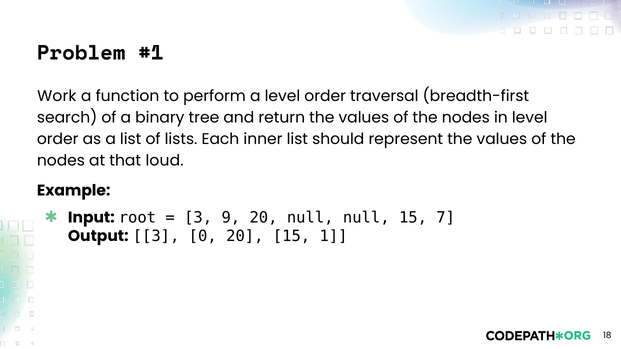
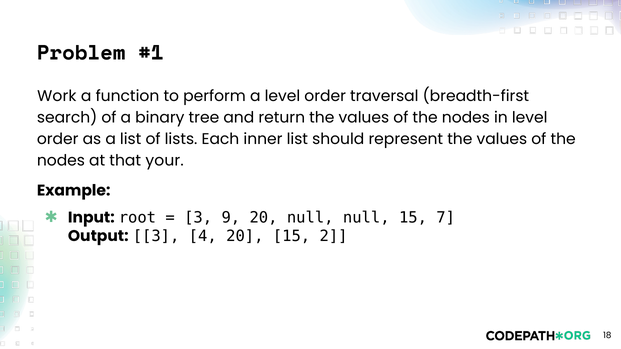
loud: loud -> your
0: 0 -> 4
1: 1 -> 2
